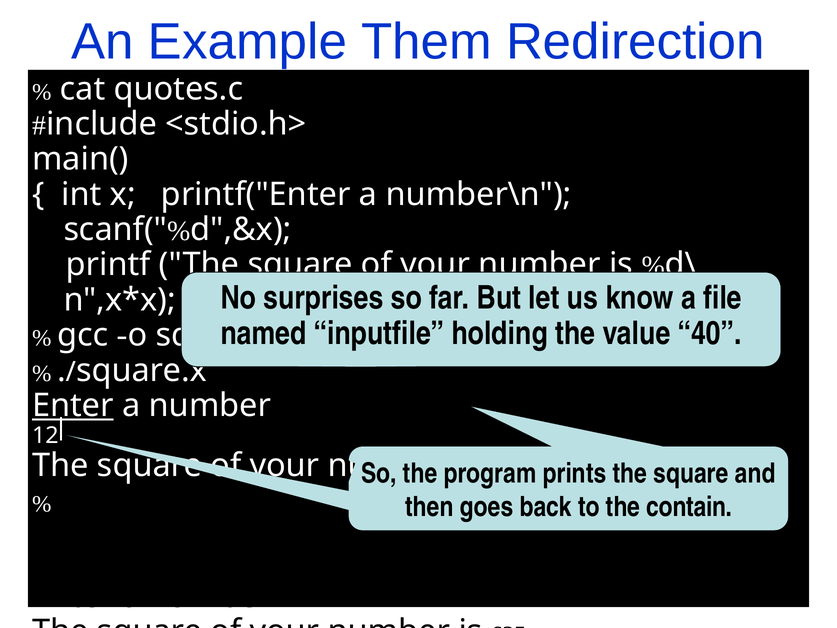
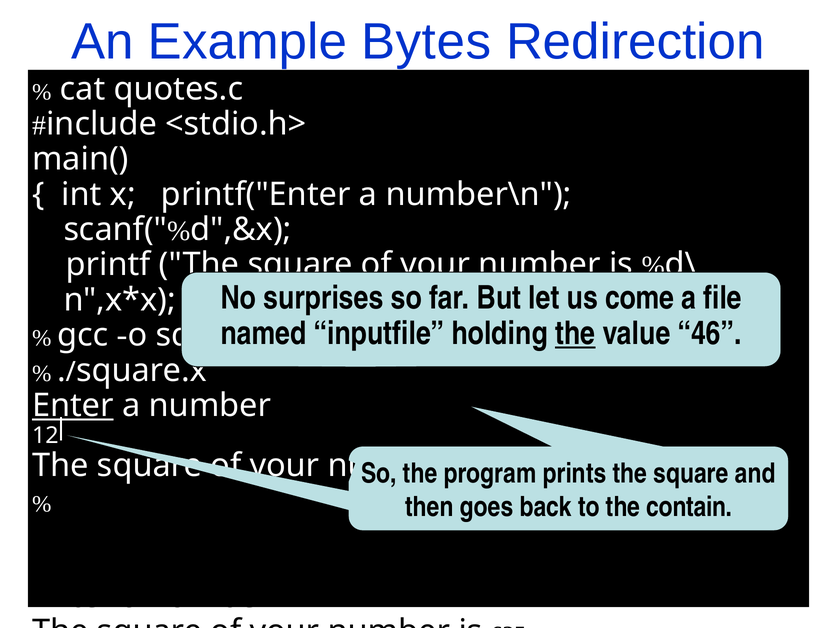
Them: Them -> Bytes
know: know -> come
the at (575, 333) underline: none -> present
40: 40 -> 46
